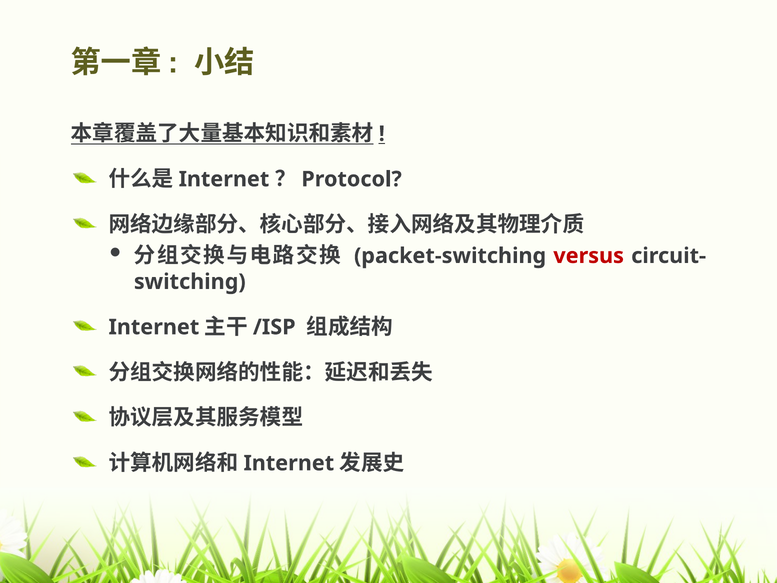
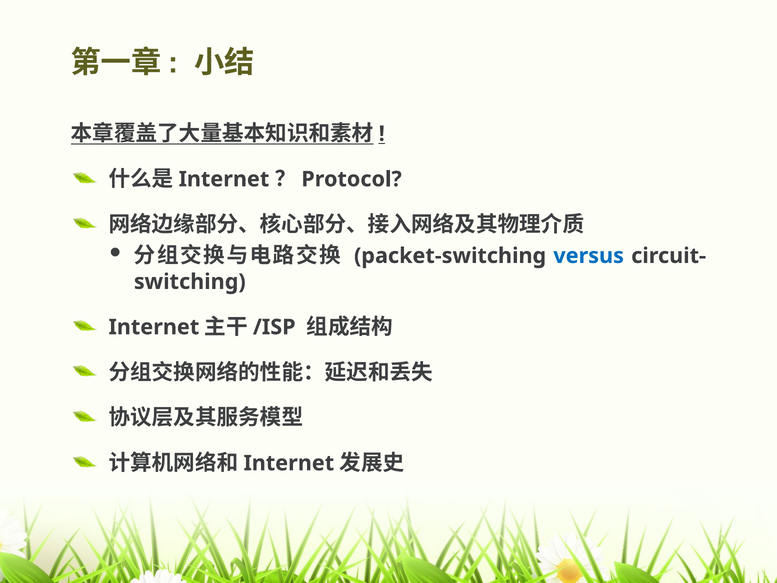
versus colour: red -> blue
